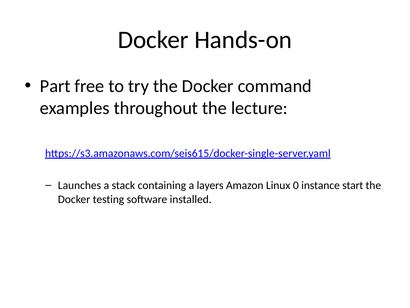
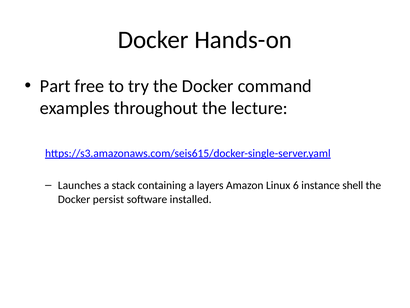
0: 0 -> 6
start: start -> shell
testing: testing -> persist
